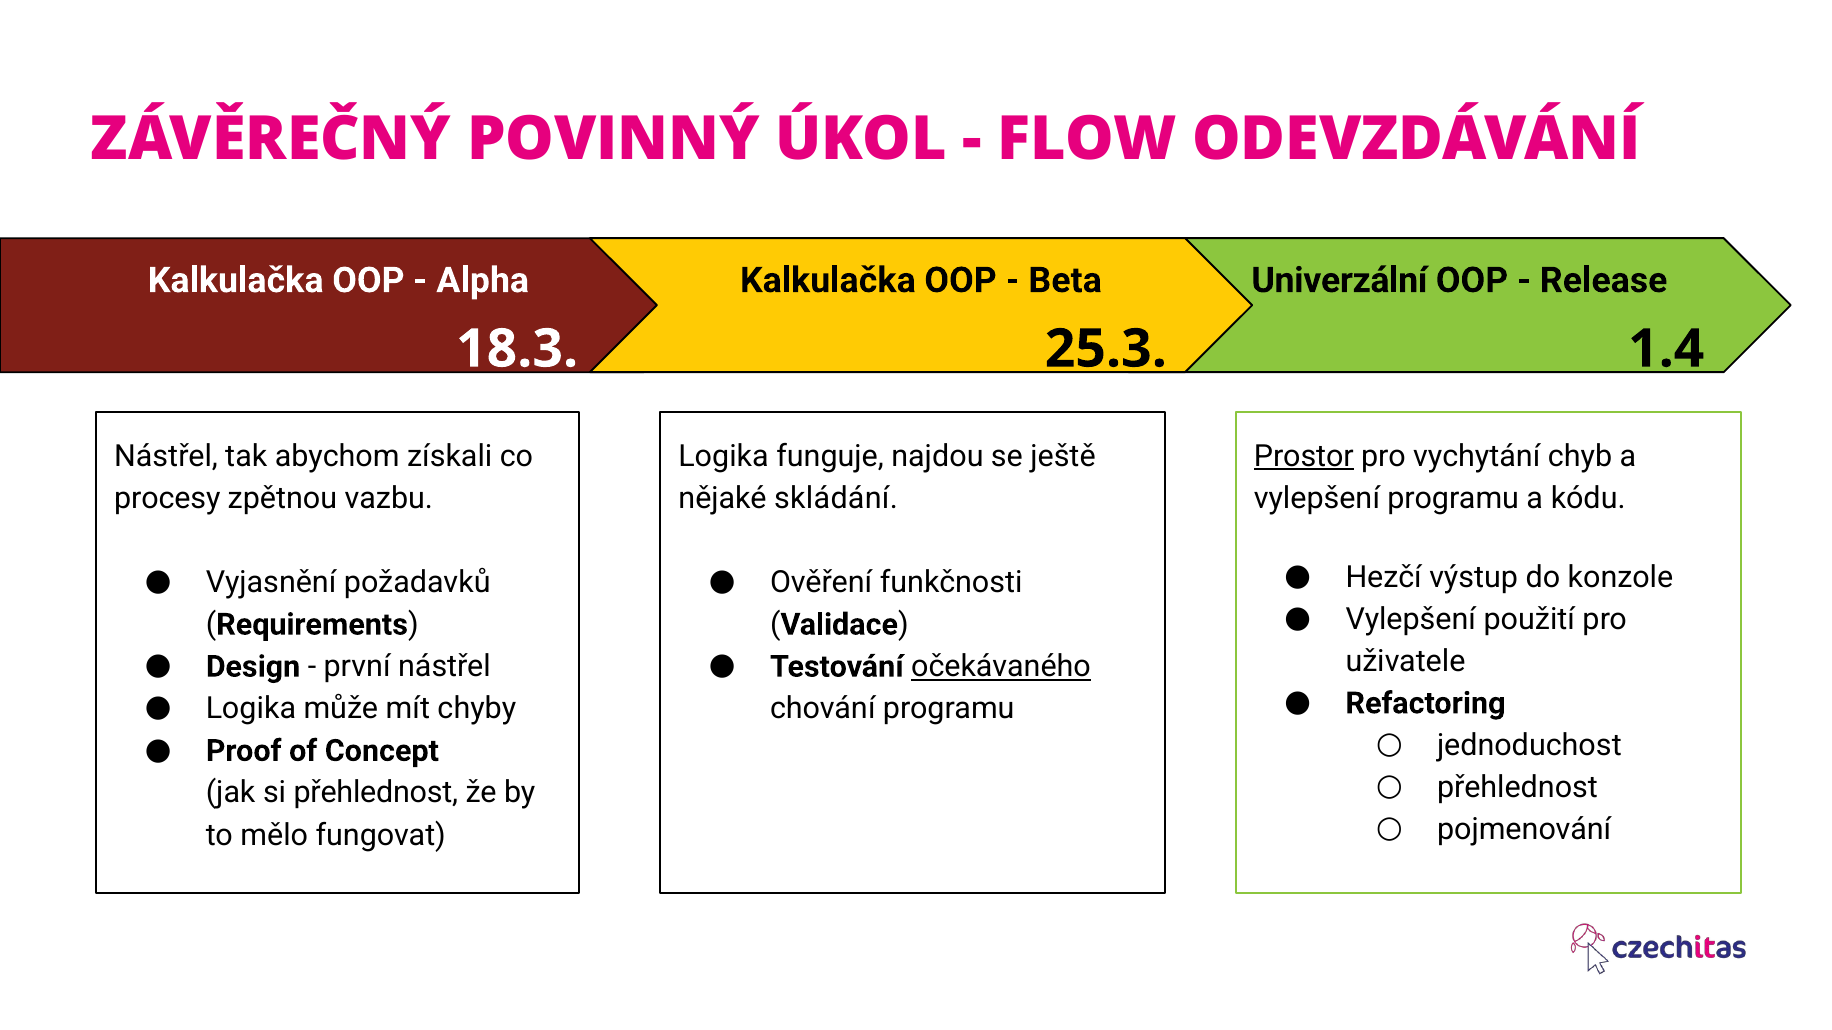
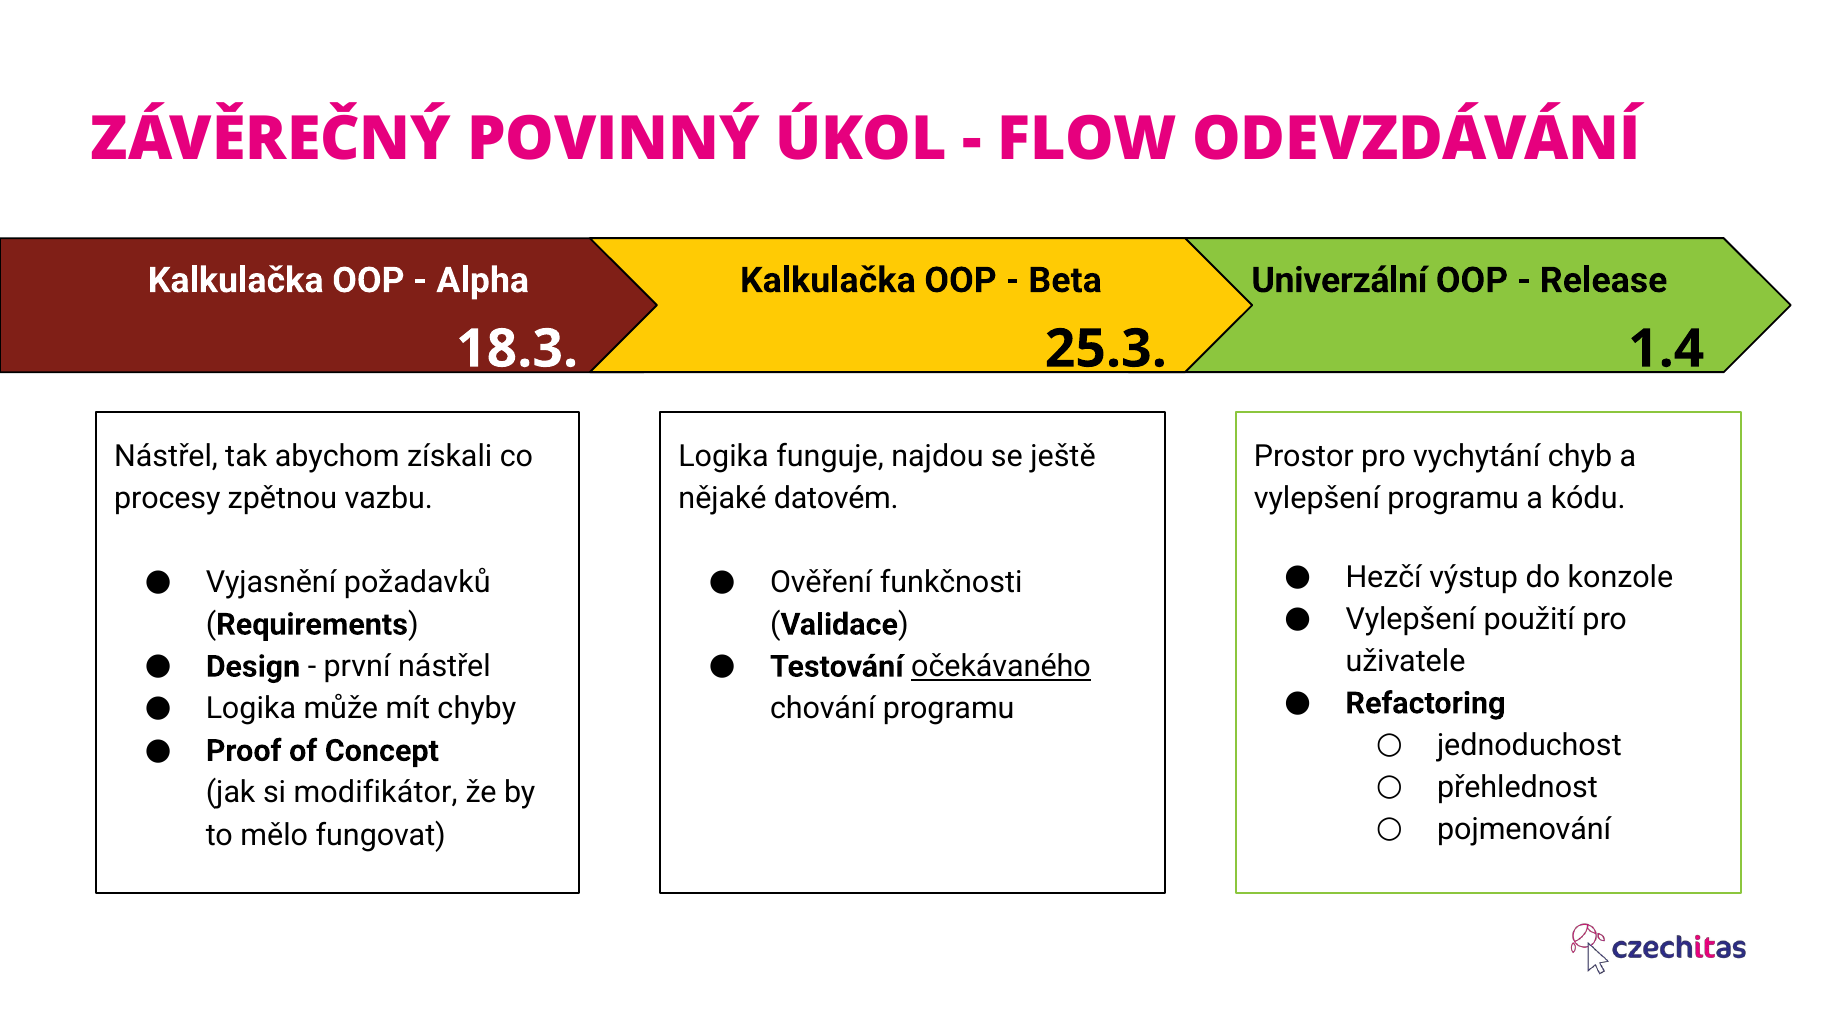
Prostor underline: present -> none
skládání: skládání -> datovém
si přehlednost: přehlednost -> modifikátor
